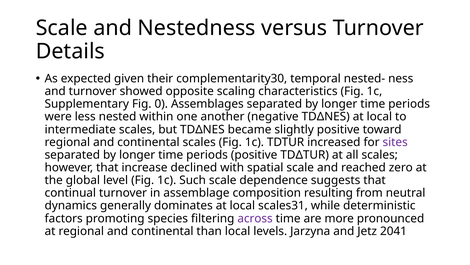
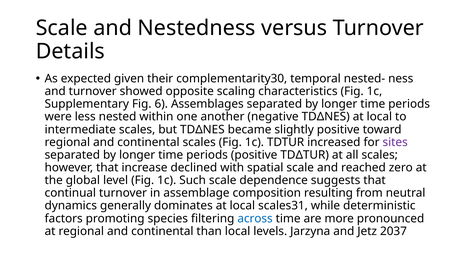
0: 0 -> 6
across colour: purple -> blue
2041: 2041 -> 2037
